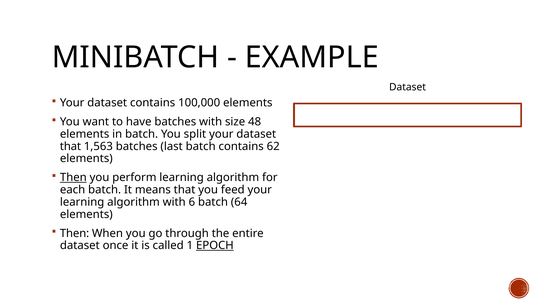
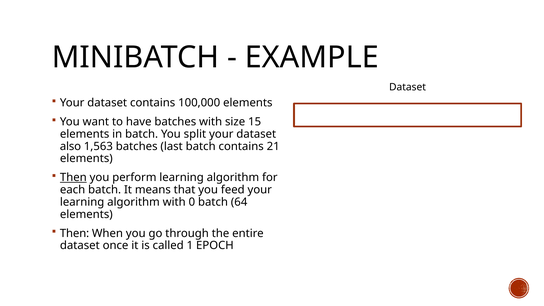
48: 48 -> 15
that at (70, 146): that -> also
62: 62 -> 21
6: 6 -> 0
EPOCH underline: present -> none
